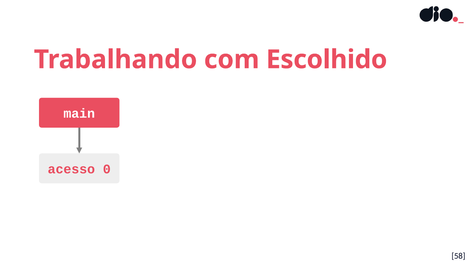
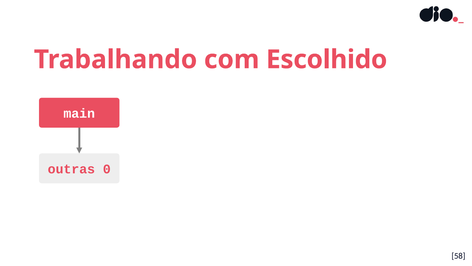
acesso: acesso -> outras
